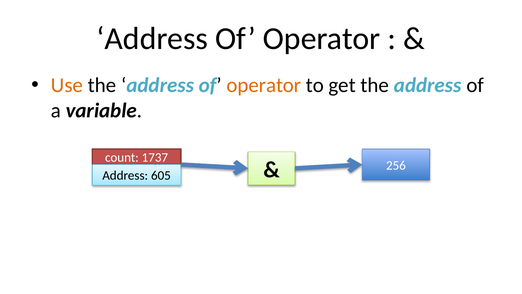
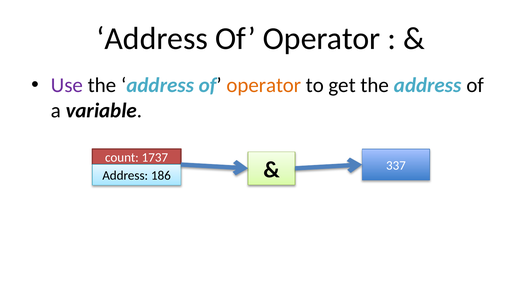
Use colour: orange -> purple
605: 605 -> 186
256: 256 -> 337
